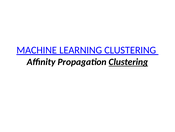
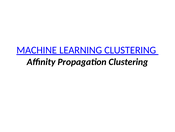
Clustering at (128, 62) underline: present -> none
